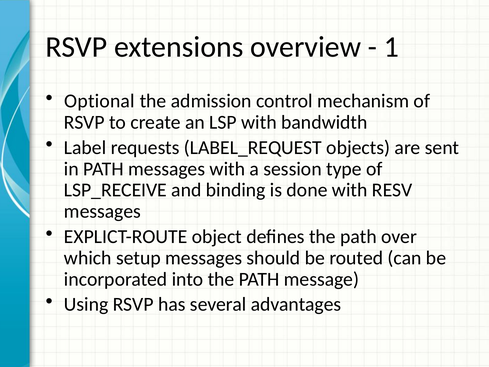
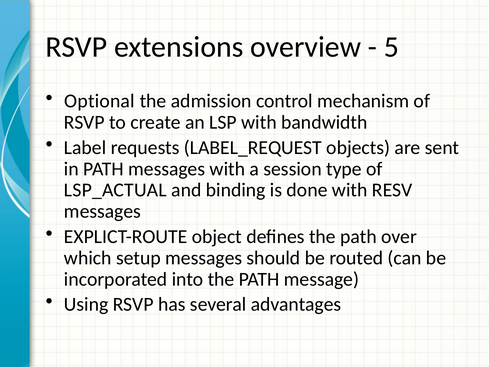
1: 1 -> 5
LSP_RECEIVE: LSP_RECEIVE -> LSP_ACTUAL
